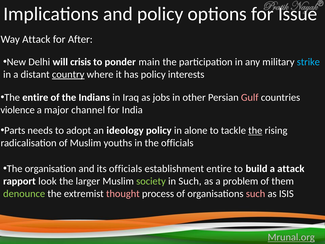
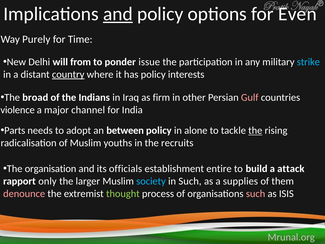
and at (118, 14) underline: none -> present
Issue: Issue -> Even
Way Attack: Attack -> Purely
After: After -> Time
crisis: crisis -> from
main: main -> issue
The entire: entire -> broad
jobs: jobs -> firm
ideology: ideology -> between
the officials: officials -> recruits
look: look -> only
society colour: light green -> light blue
problem: problem -> supplies
denounce colour: light green -> pink
thought colour: pink -> light green
Mrunal.org underline: present -> none
